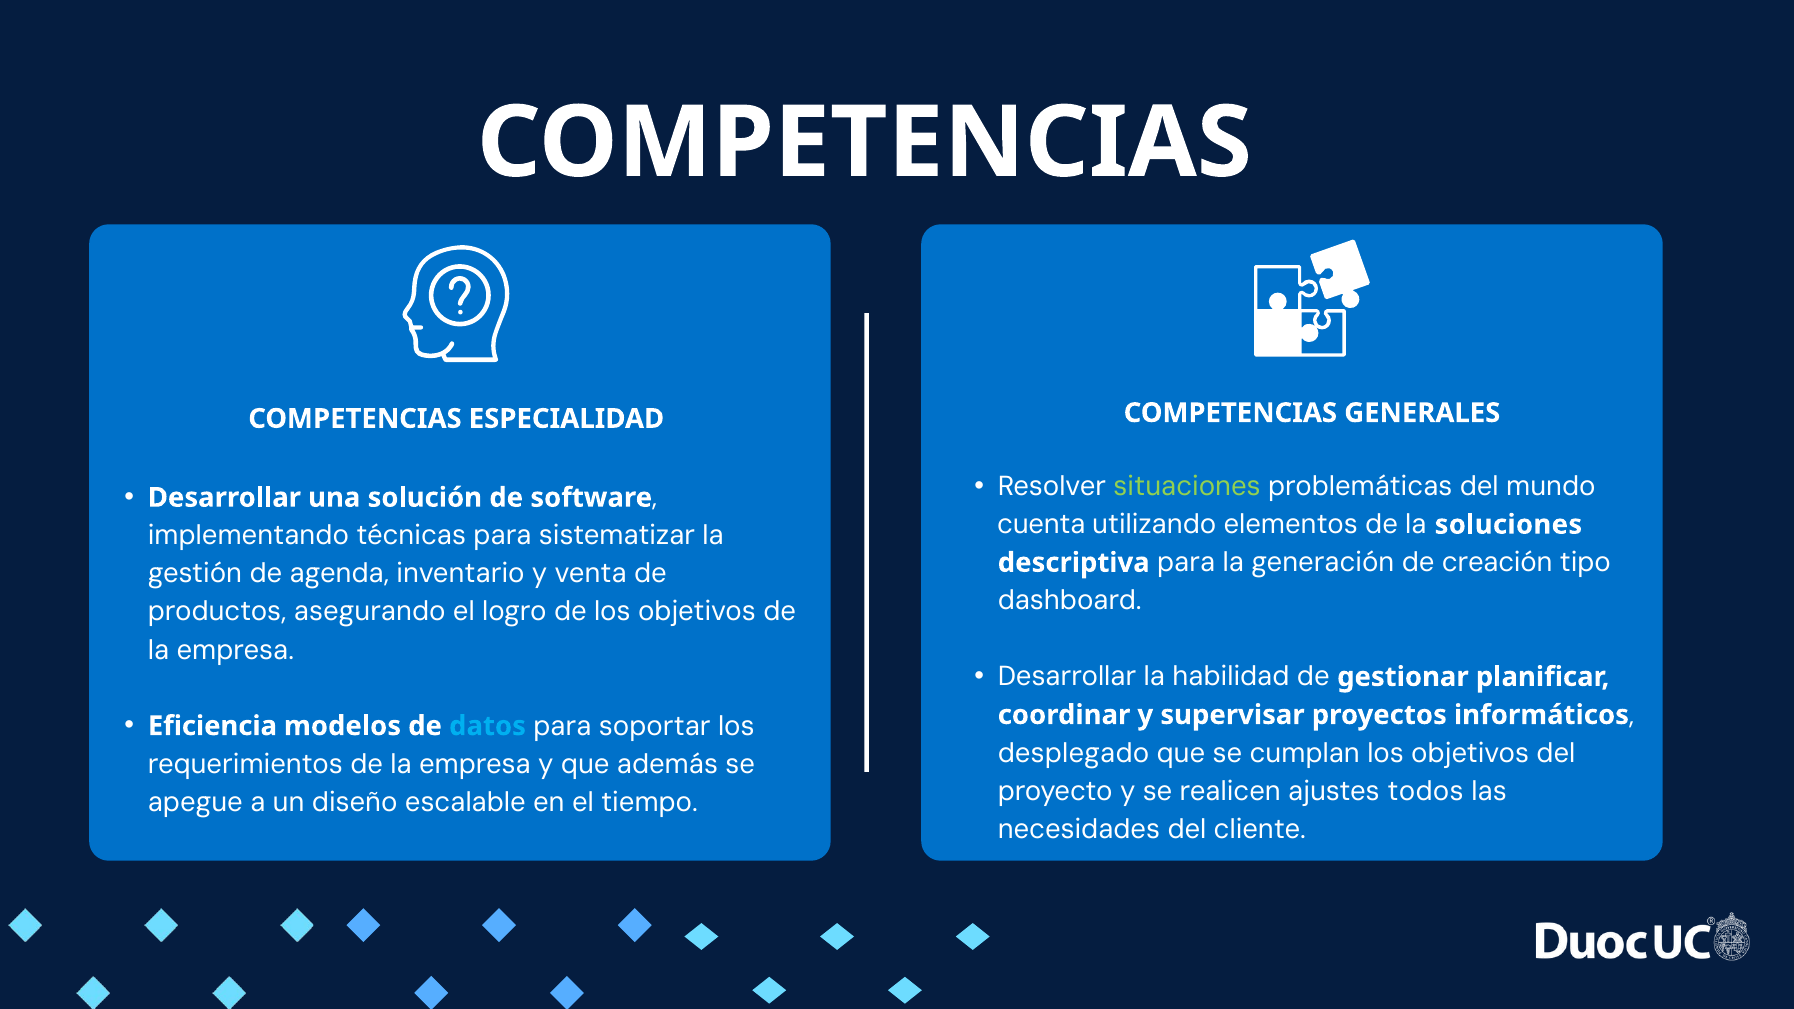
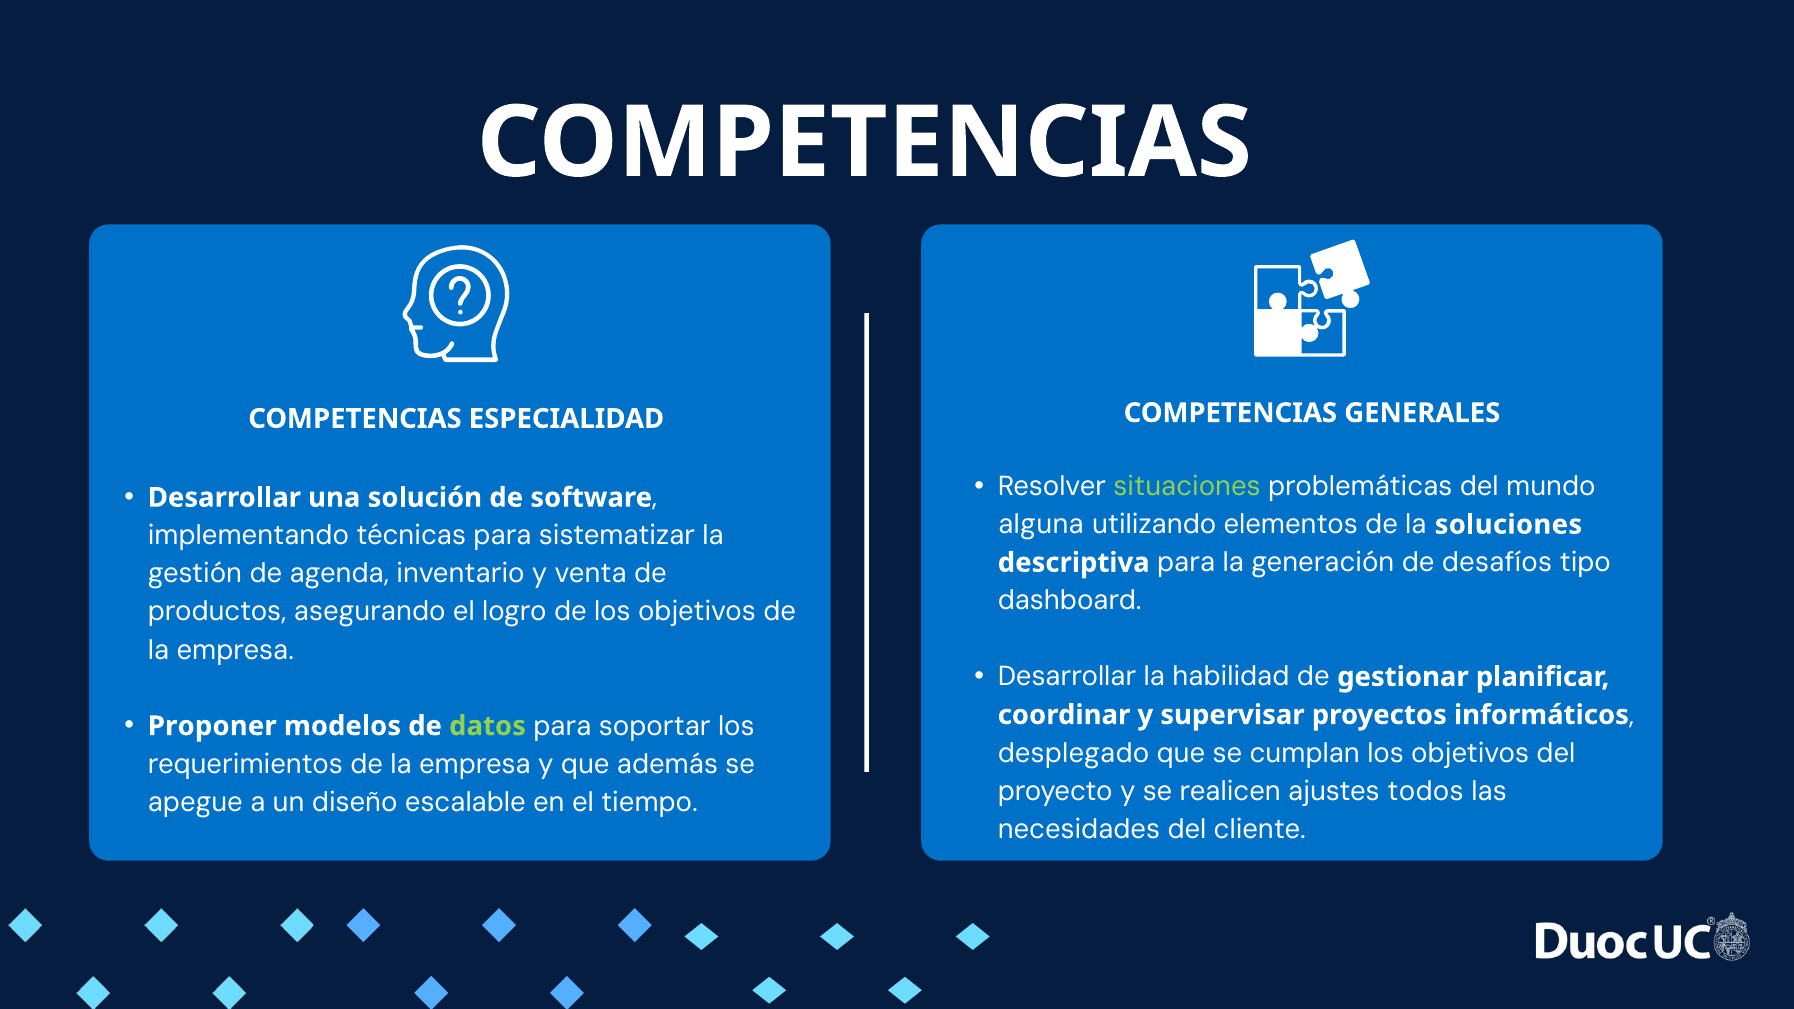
cuenta: cuenta -> alguna
creación: creación -> desafíos
Eficiencia: Eficiencia -> Proponer
datos colour: light blue -> light green
